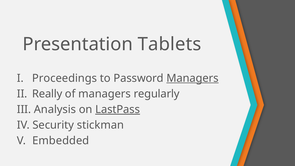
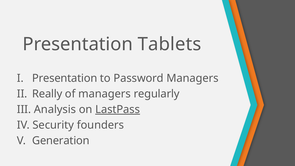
Proceedings at (65, 78): Proceedings -> Presentation
Managers at (192, 78) underline: present -> none
stickman: stickman -> founders
Embedded: Embedded -> Generation
